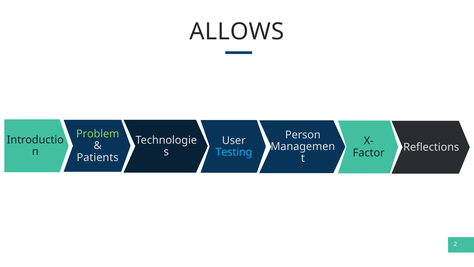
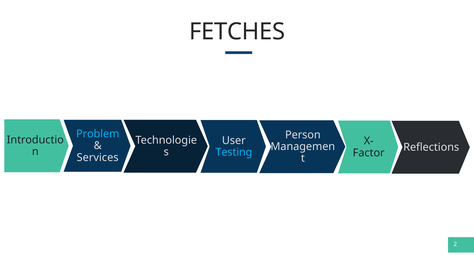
ALLOWS: ALLOWS -> FETCHES
Problem colour: light green -> light blue
Patients: Patients -> Services
